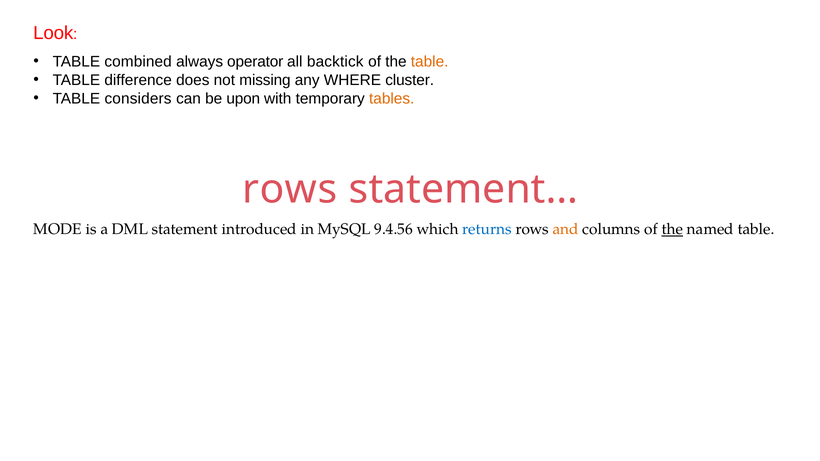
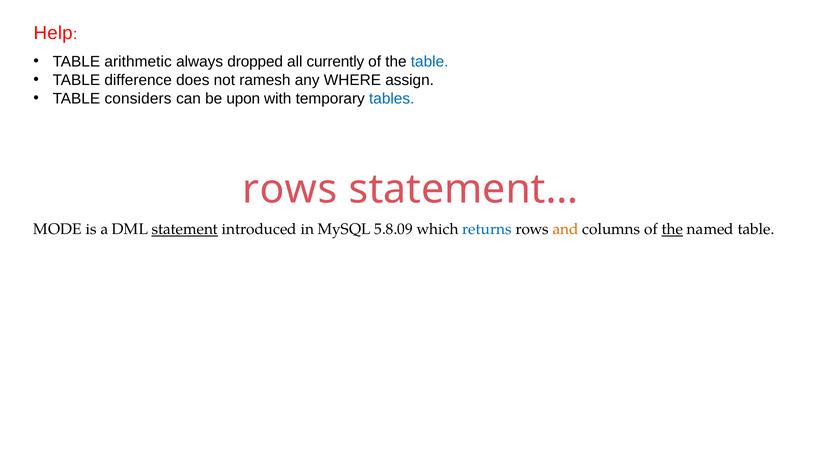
Look: Look -> Help
combined: combined -> arithmetic
operator: operator -> dropped
backtick: backtick -> currently
table at (430, 62) colour: orange -> blue
missing: missing -> ramesh
cluster: cluster -> assign
tables colour: orange -> blue
statement underline: none -> present
9.4.56: 9.4.56 -> 5.8.09
